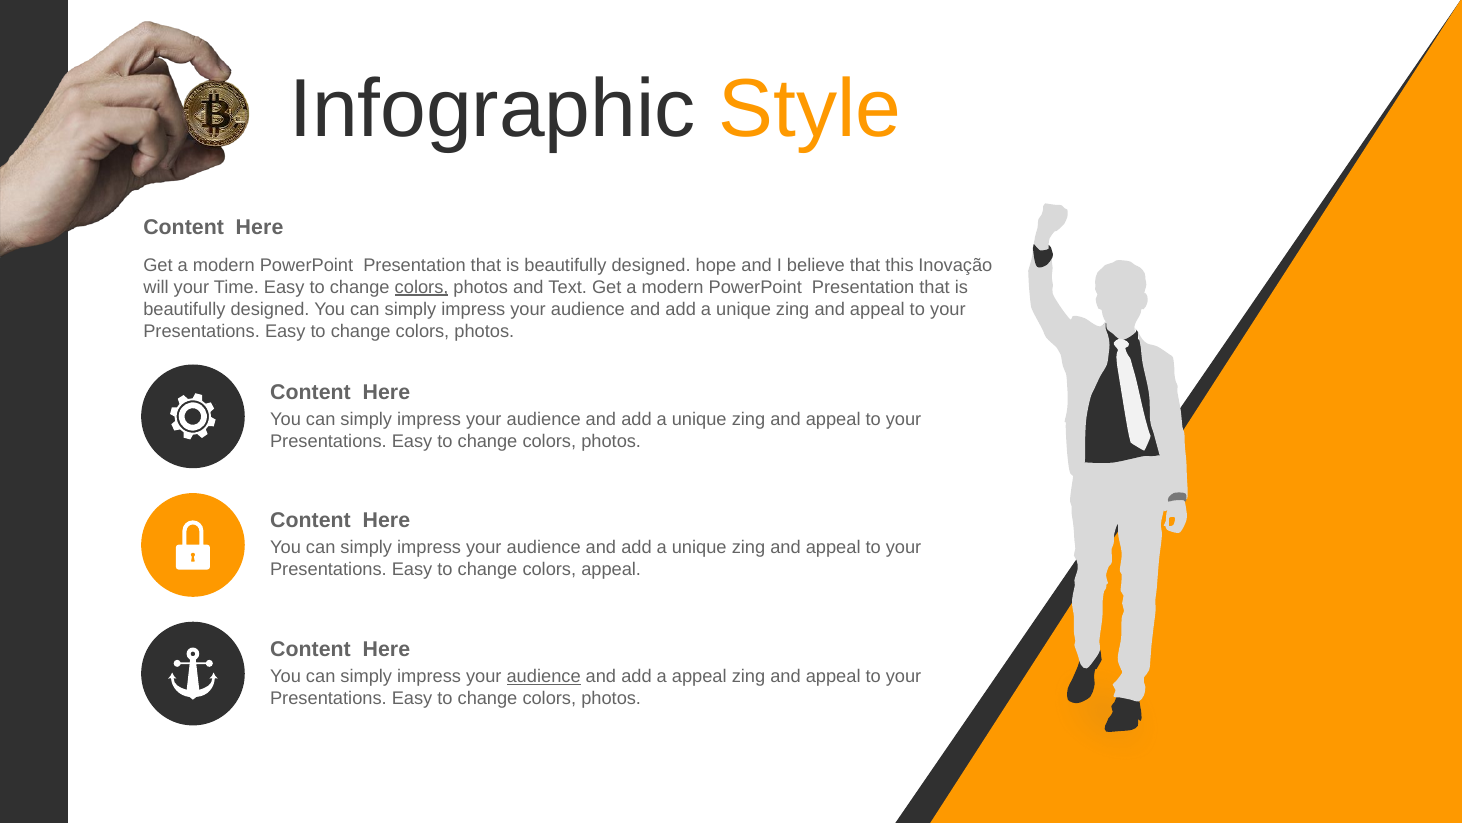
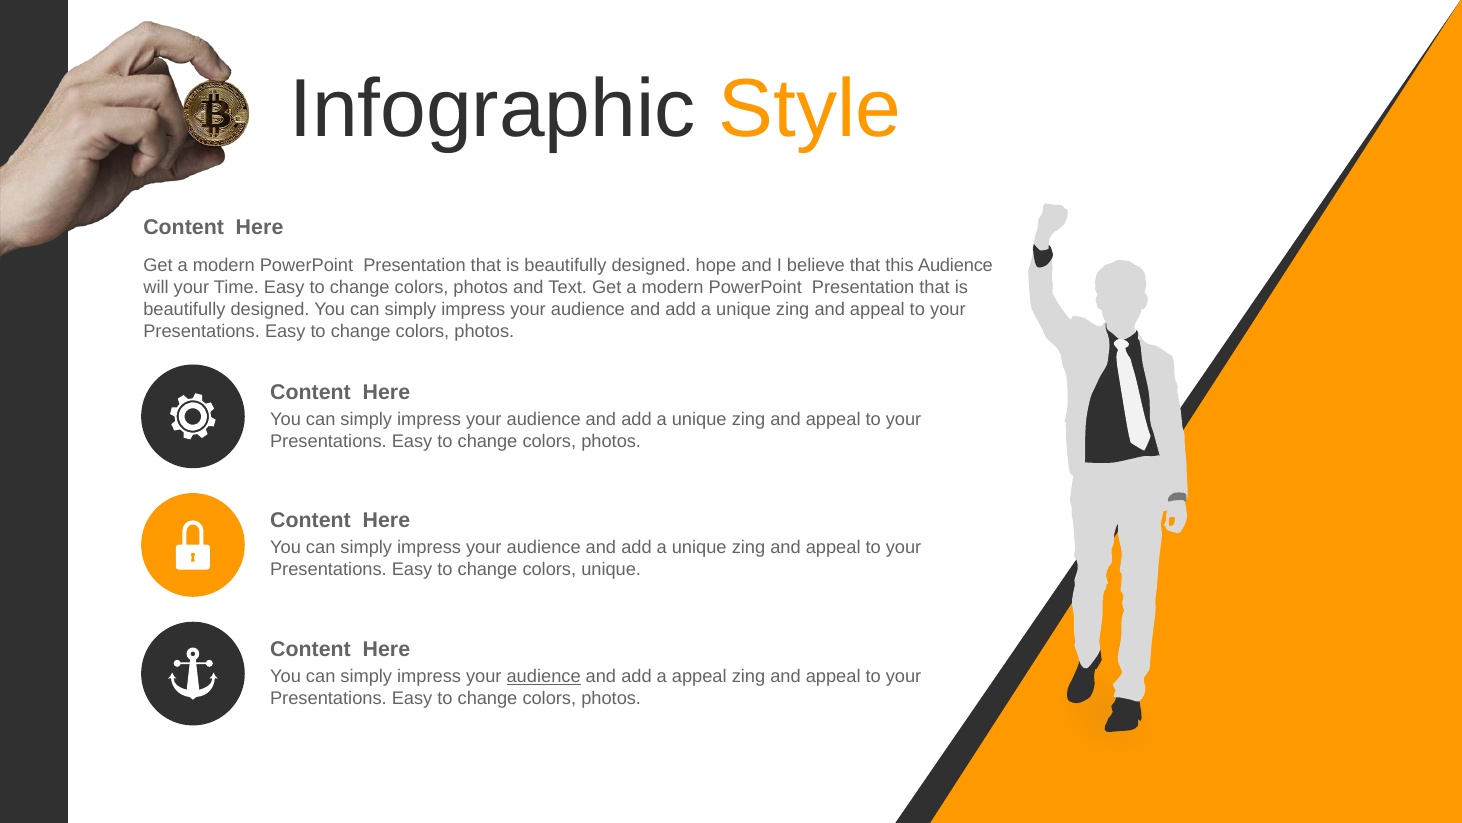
this Inovação: Inovação -> Audience
colors at (422, 287) underline: present -> none
colors appeal: appeal -> unique
